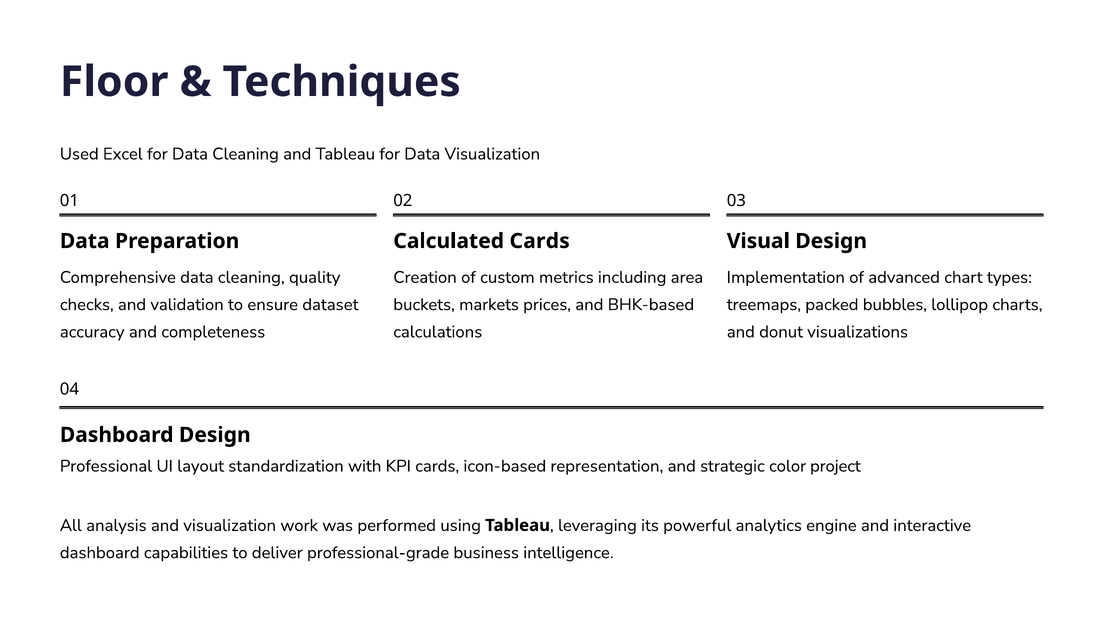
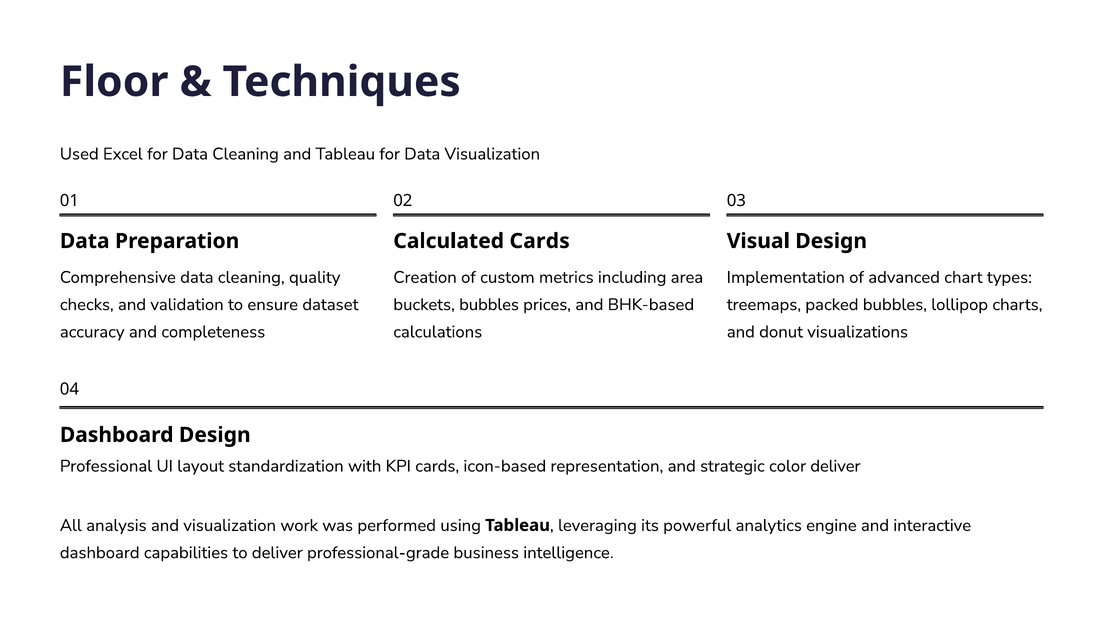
buckets markets: markets -> bubbles
color project: project -> deliver
